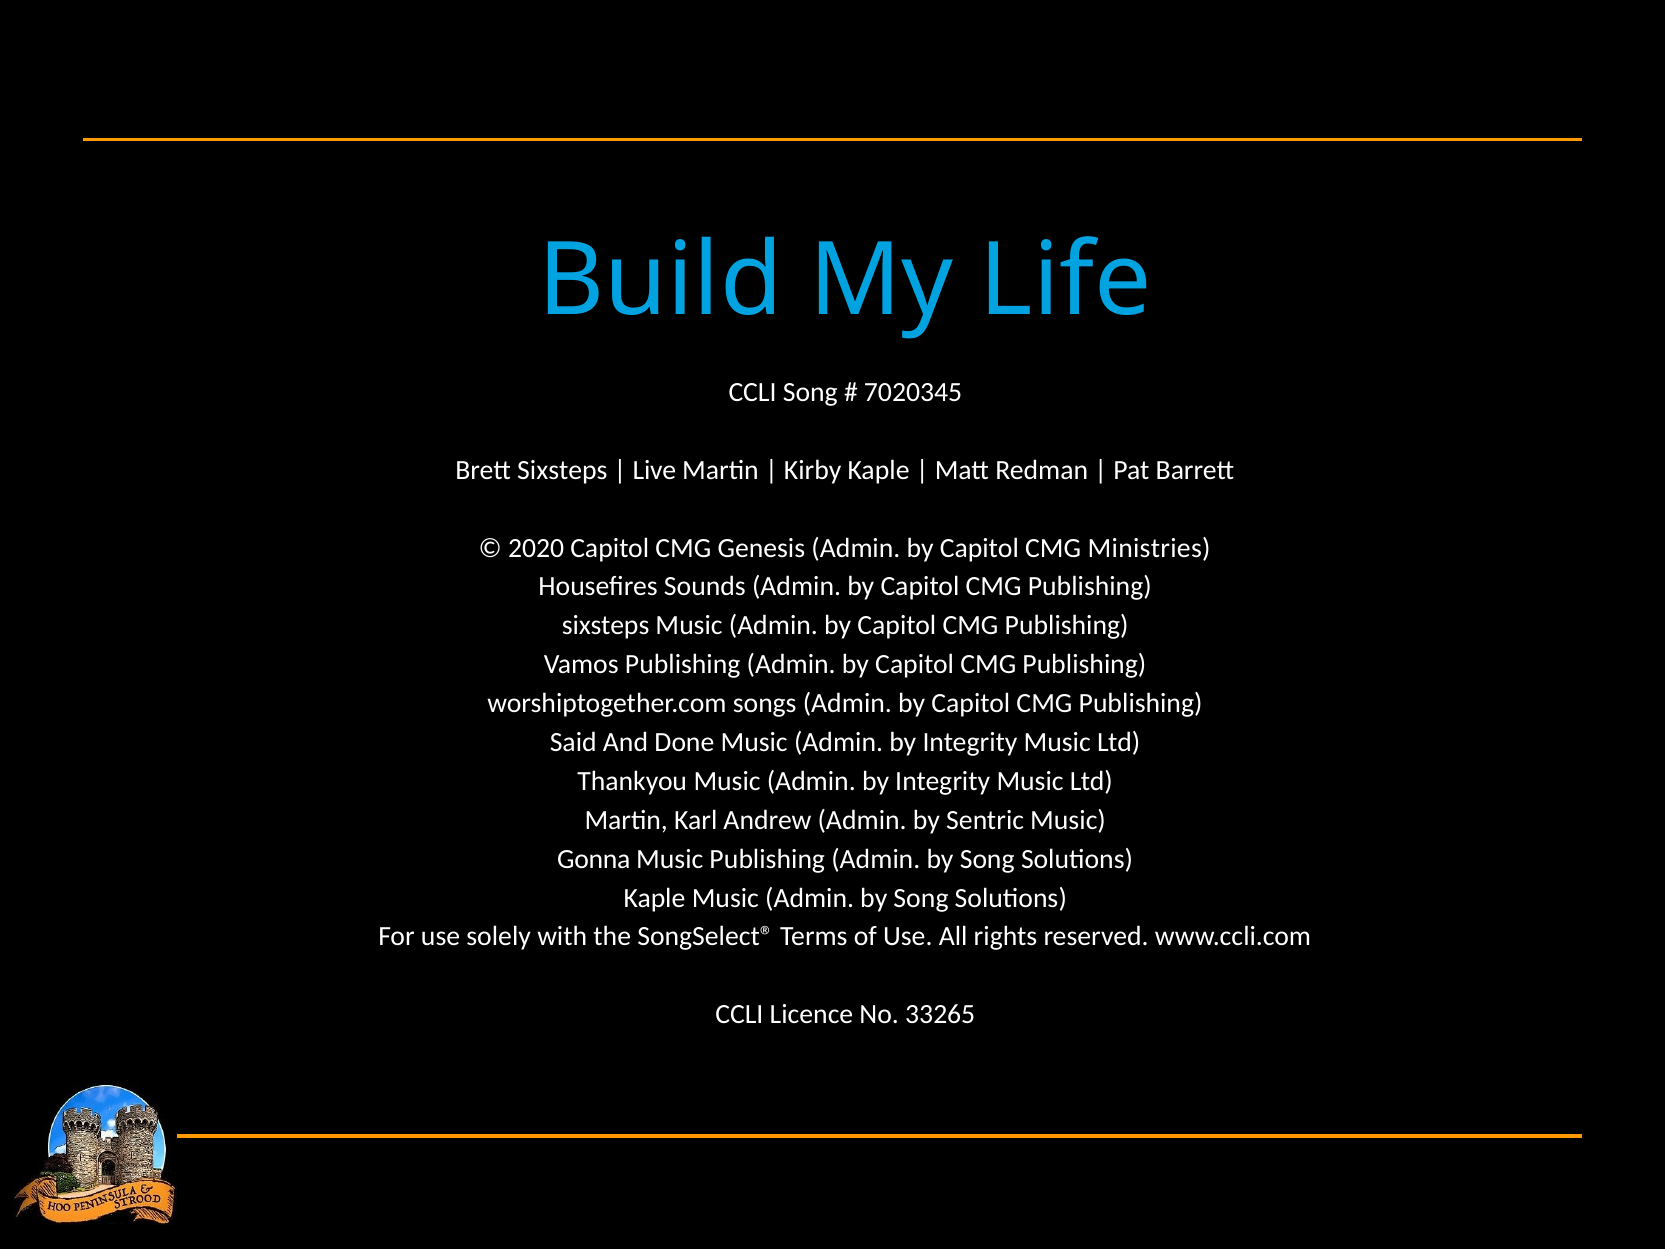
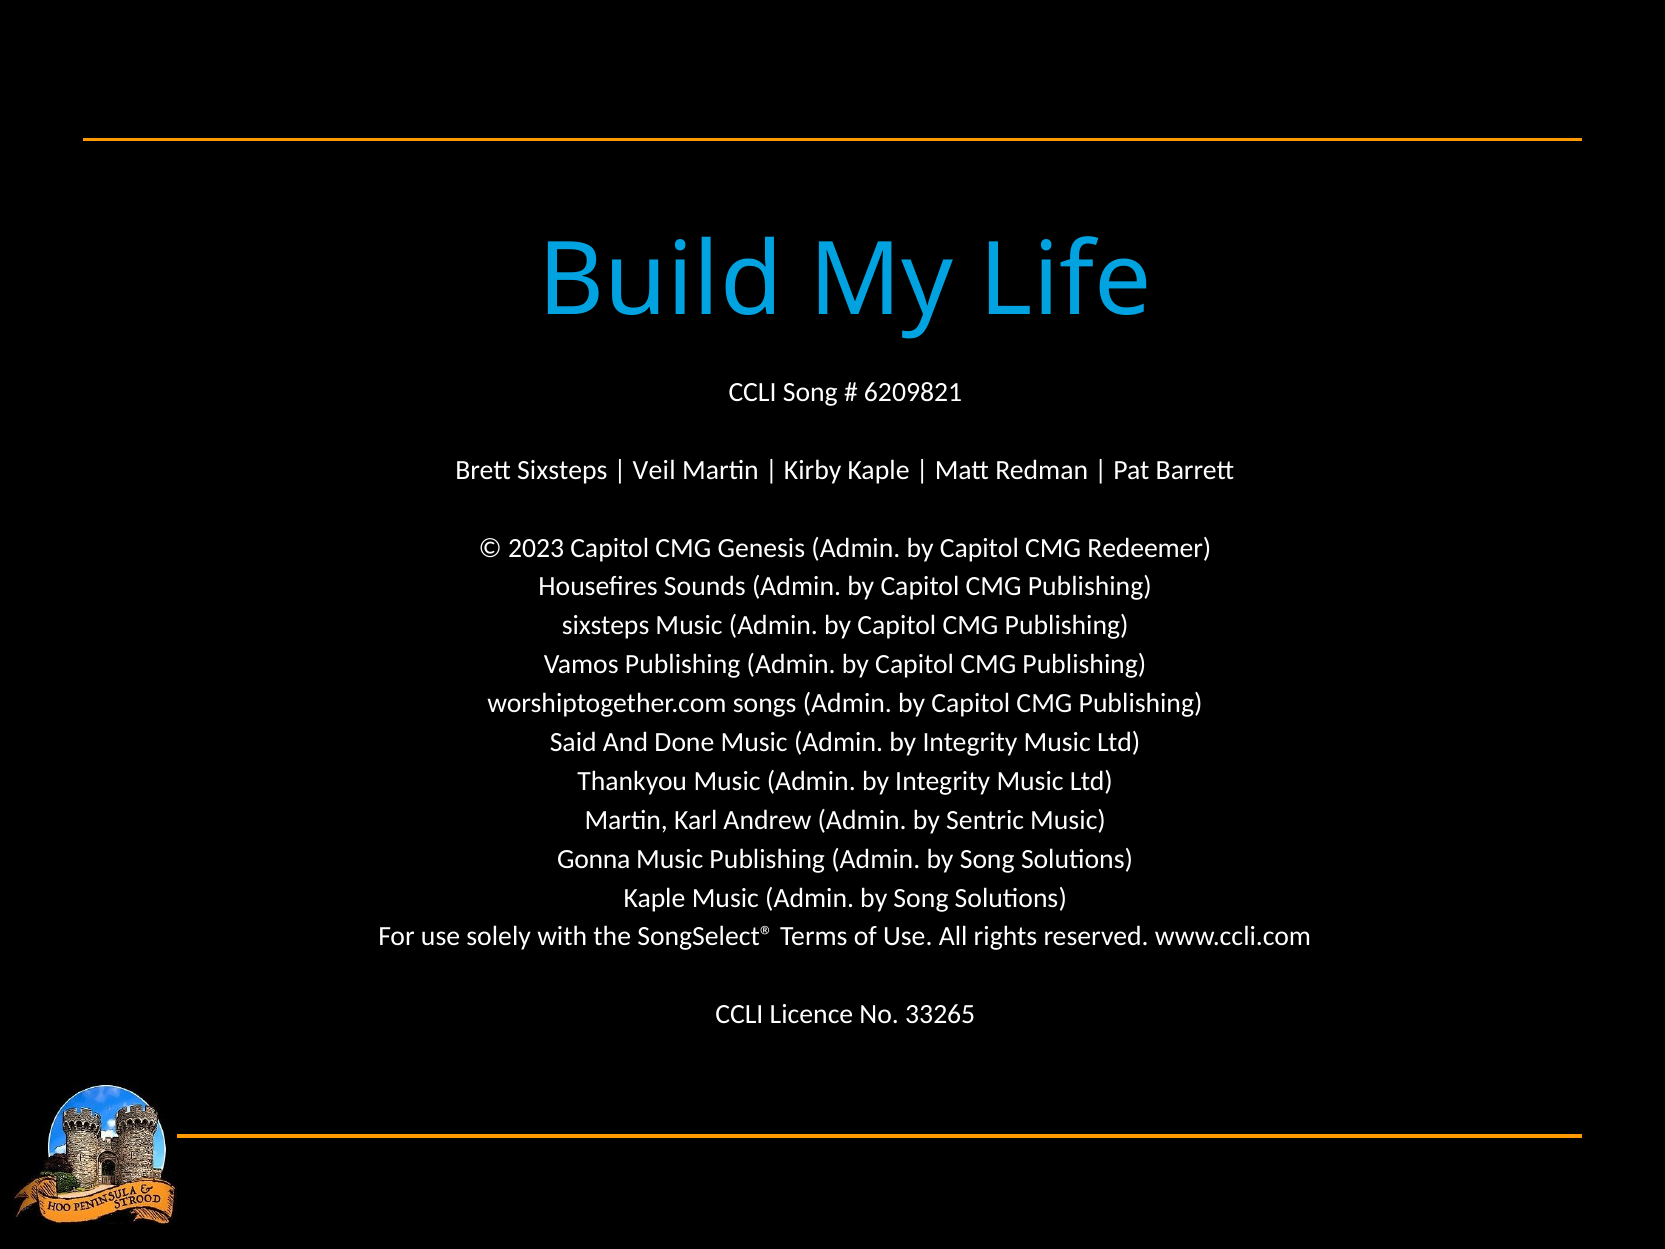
7020345: 7020345 -> 6209821
Live: Live -> Veil
2020: 2020 -> 2023
Ministries: Ministries -> Redeemer
